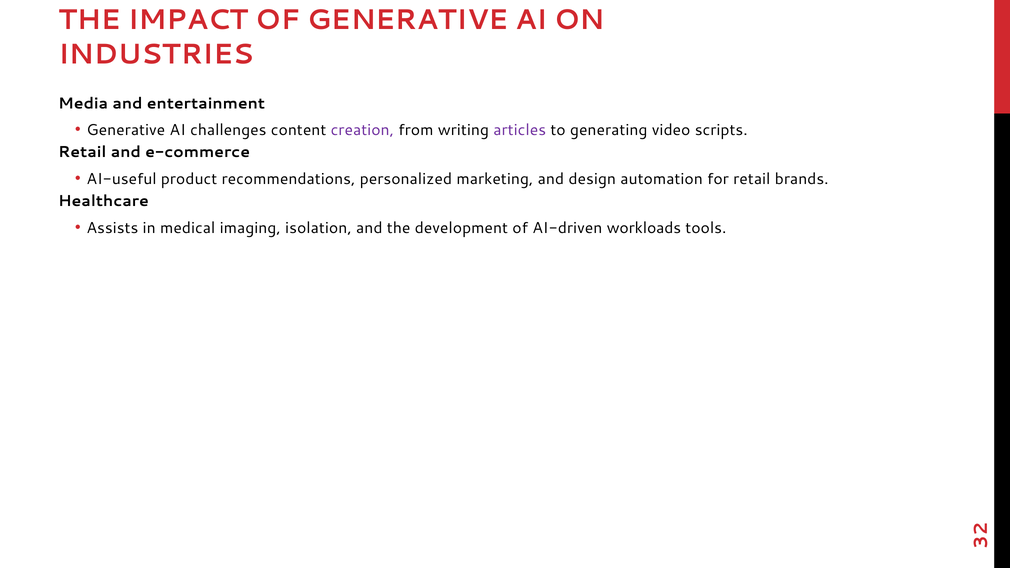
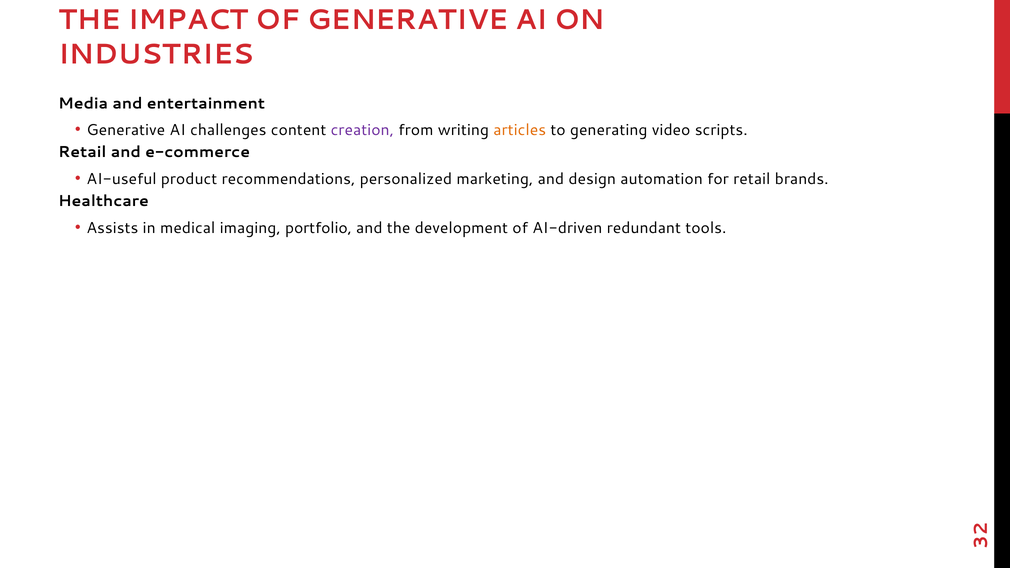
articles colour: purple -> orange
isolation: isolation -> portfolio
workloads: workloads -> redundant
